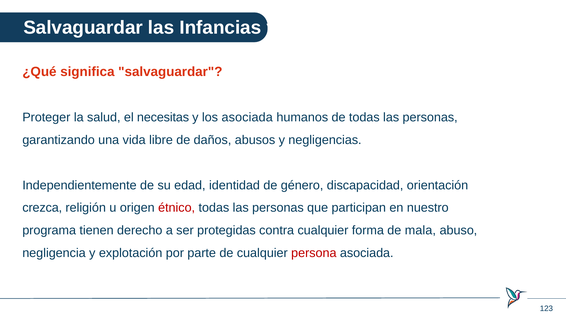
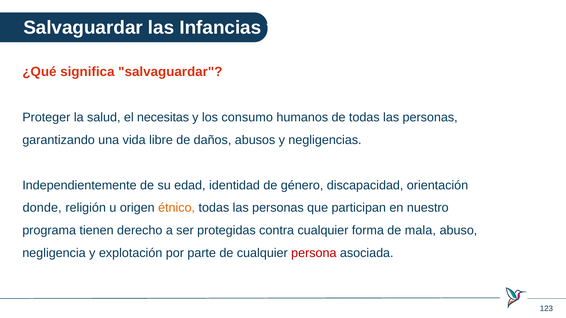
los asociada: asociada -> consumo
crezca: crezca -> donde
étnico colour: red -> orange
